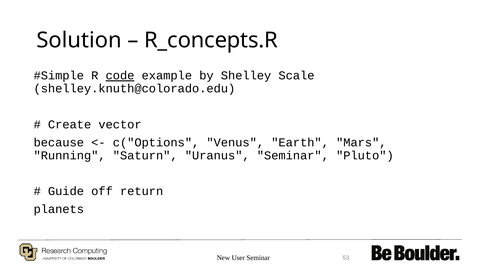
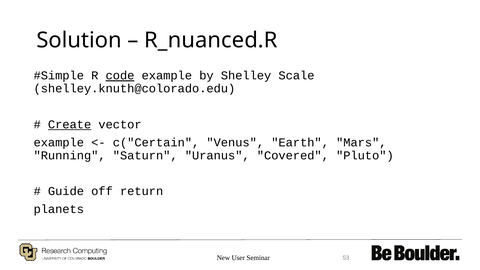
R_concepts.R: R_concepts.R -> R_nuanced.R
Create underline: none -> present
because at (59, 142): because -> example
c("Options: c("Options -> c("Certain
Uranus Seminar: Seminar -> Covered
